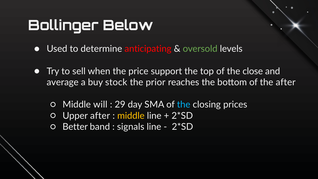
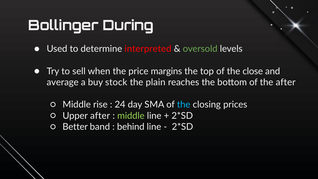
Below: Below -> During
anticipating: anticipating -> interpreted
support: support -> margins
prior: prior -> plain
will: will -> rise
29: 29 -> 24
middle at (131, 116) colour: yellow -> light green
signals: signals -> behind
